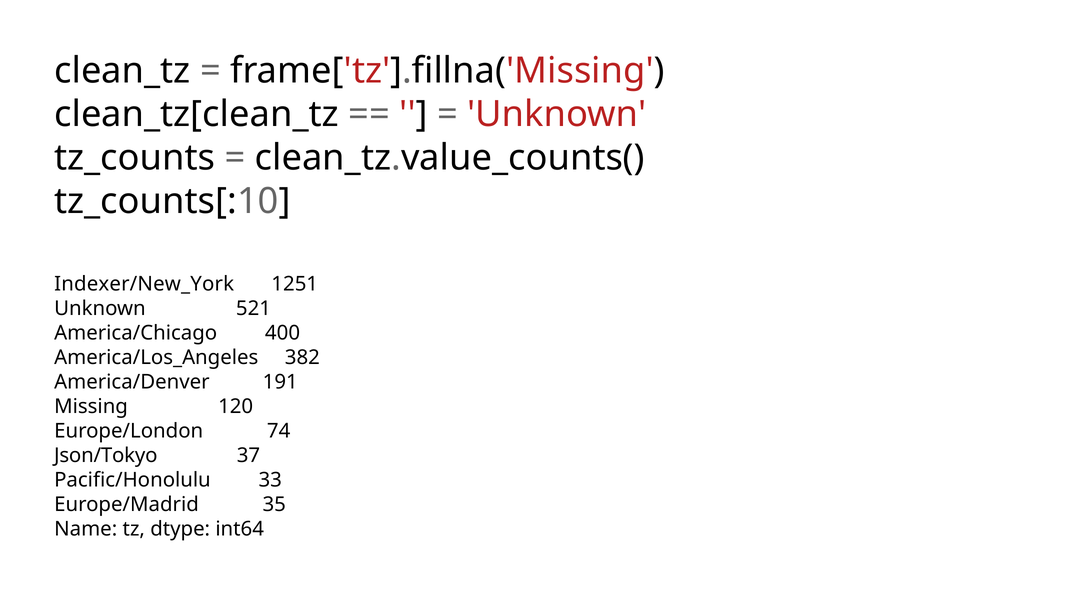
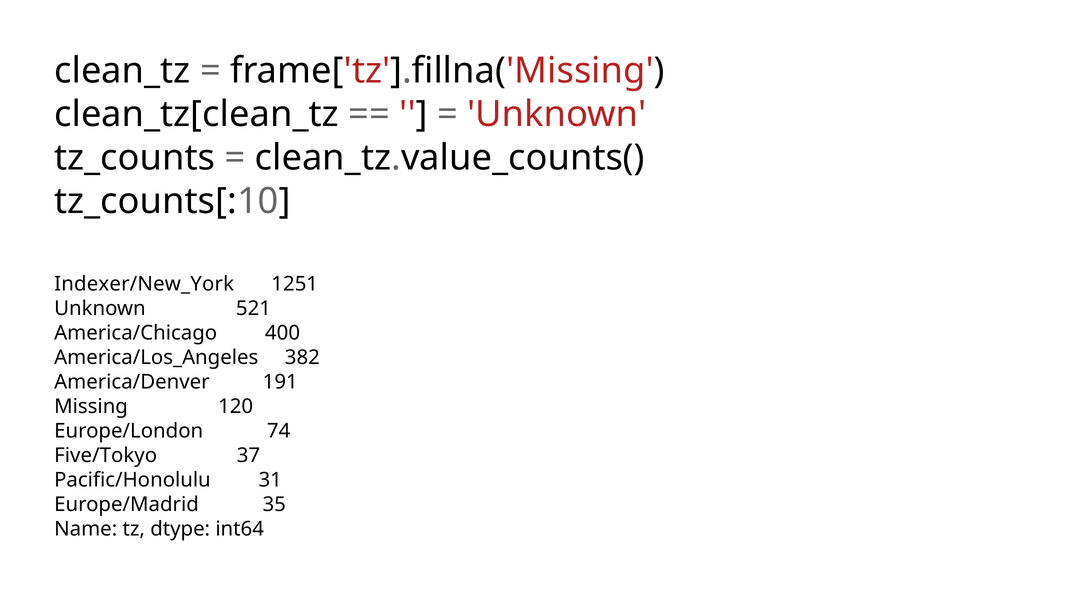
Json/Tokyo: Json/Tokyo -> Five/Tokyo
33: 33 -> 31
